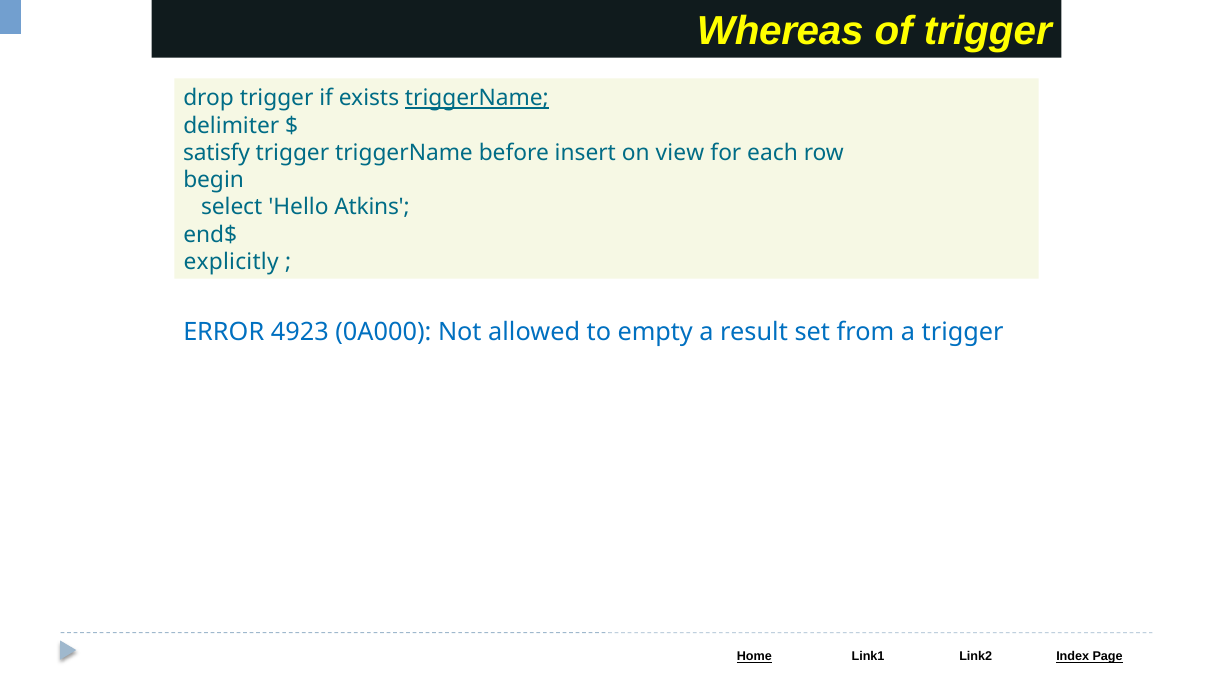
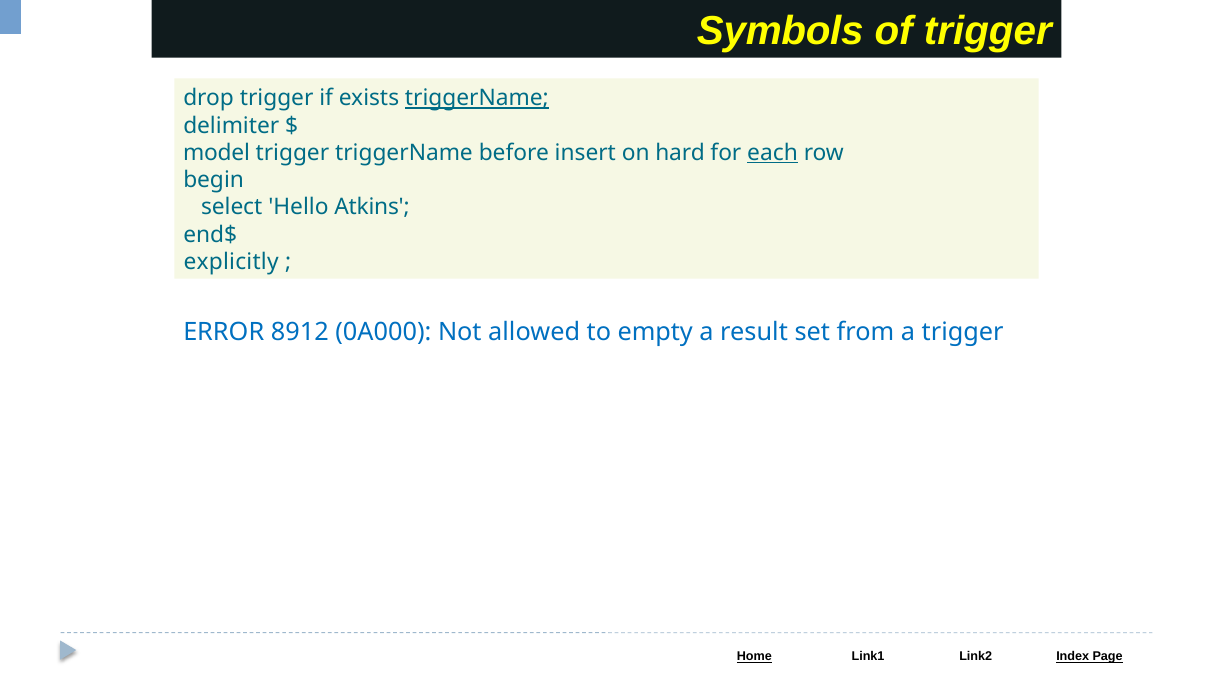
Whereas: Whereas -> Symbols
satisfy: satisfy -> model
view: view -> hard
each underline: none -> present
4923: 4923 -> 8912
